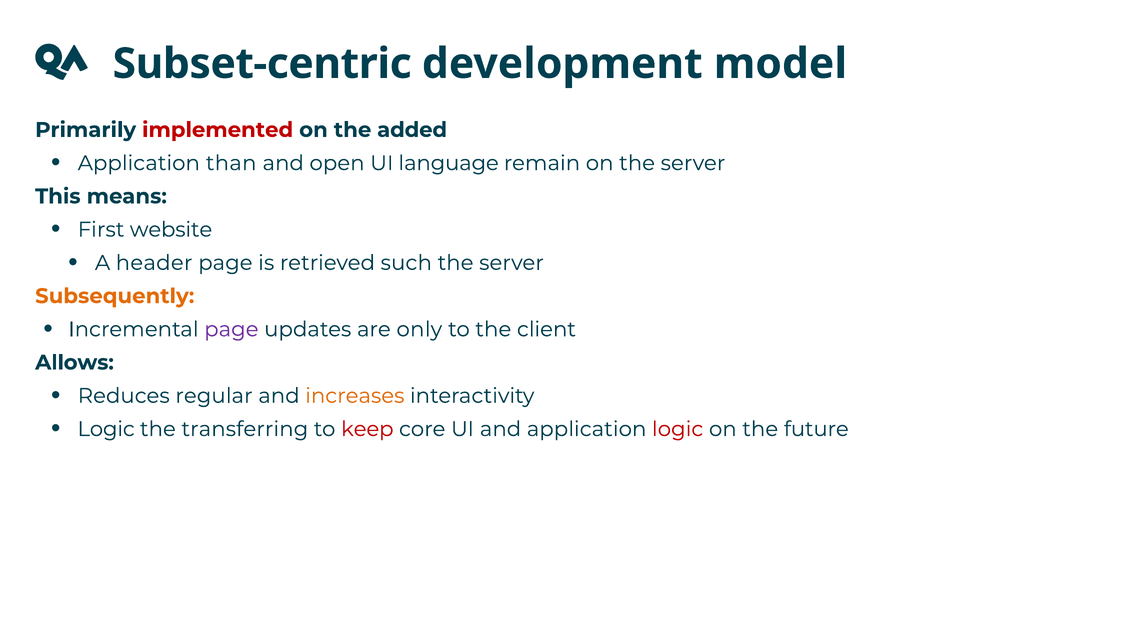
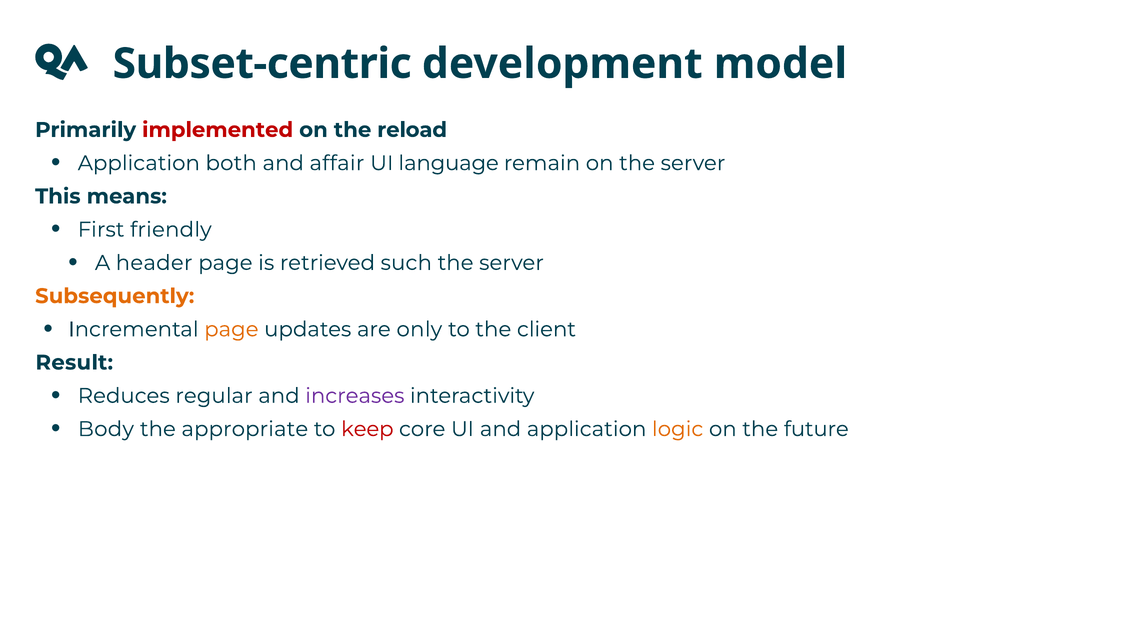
added: added -> reload
than: than -> both
open: open -> affair
website: website -> friendly
page at (231, 330) colour: purple -> orange
Allows: Allows -> Result
increases colour: orange -> purple
Logic at (106, 429): Logic -> Body
transferring: transferring -> appropriate
logic at (678, 429) colour: red -> orange
